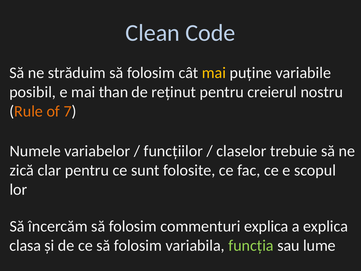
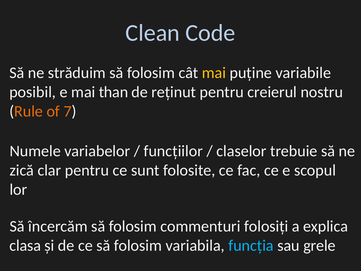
commenturi explica: explica -> folosiți
funcția colour: light green -> light blue
lume: lume -> grele
